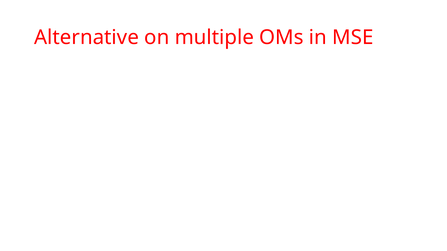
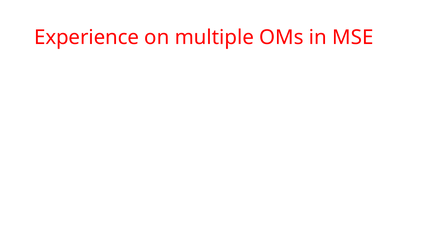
Alternative: Alternative -> Experience
